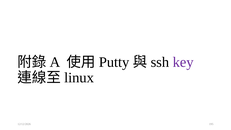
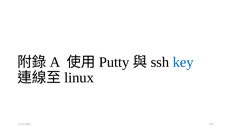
key colour: purple -> blue
